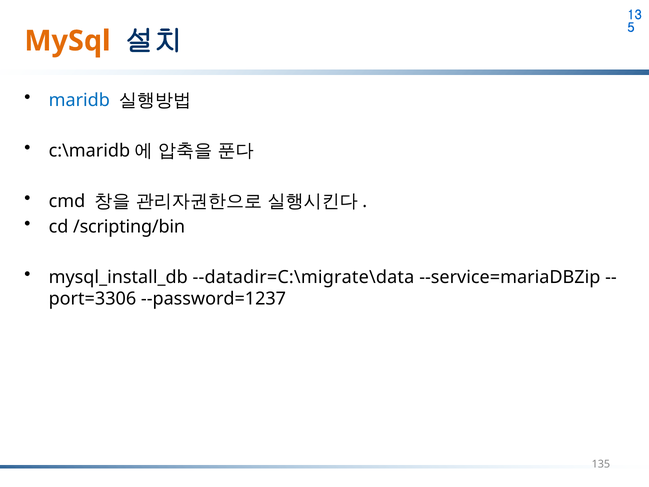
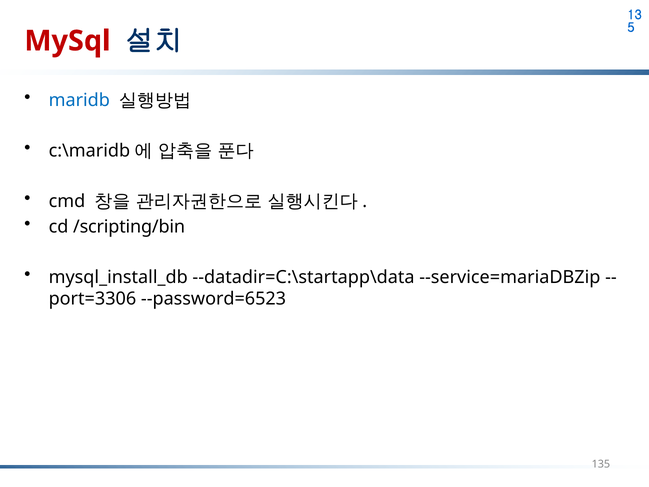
MySql colour: orange -> red
--datadir=C:\migrate\data: --datadir=C:\migrate\data -> --datadir=C:\startapp\data
--password=1237: --password=1237 -> --password=6523
